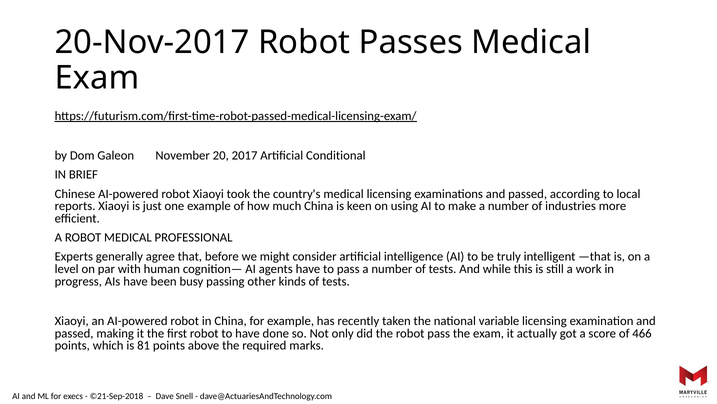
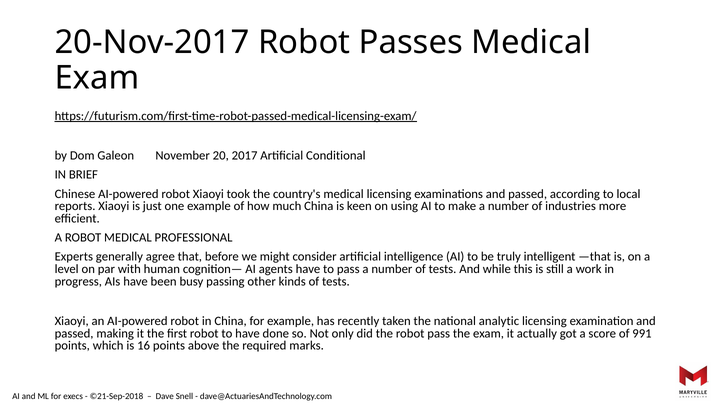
variable: variable -> analytic
466: 466 -> 991
81: 81 -> 16
